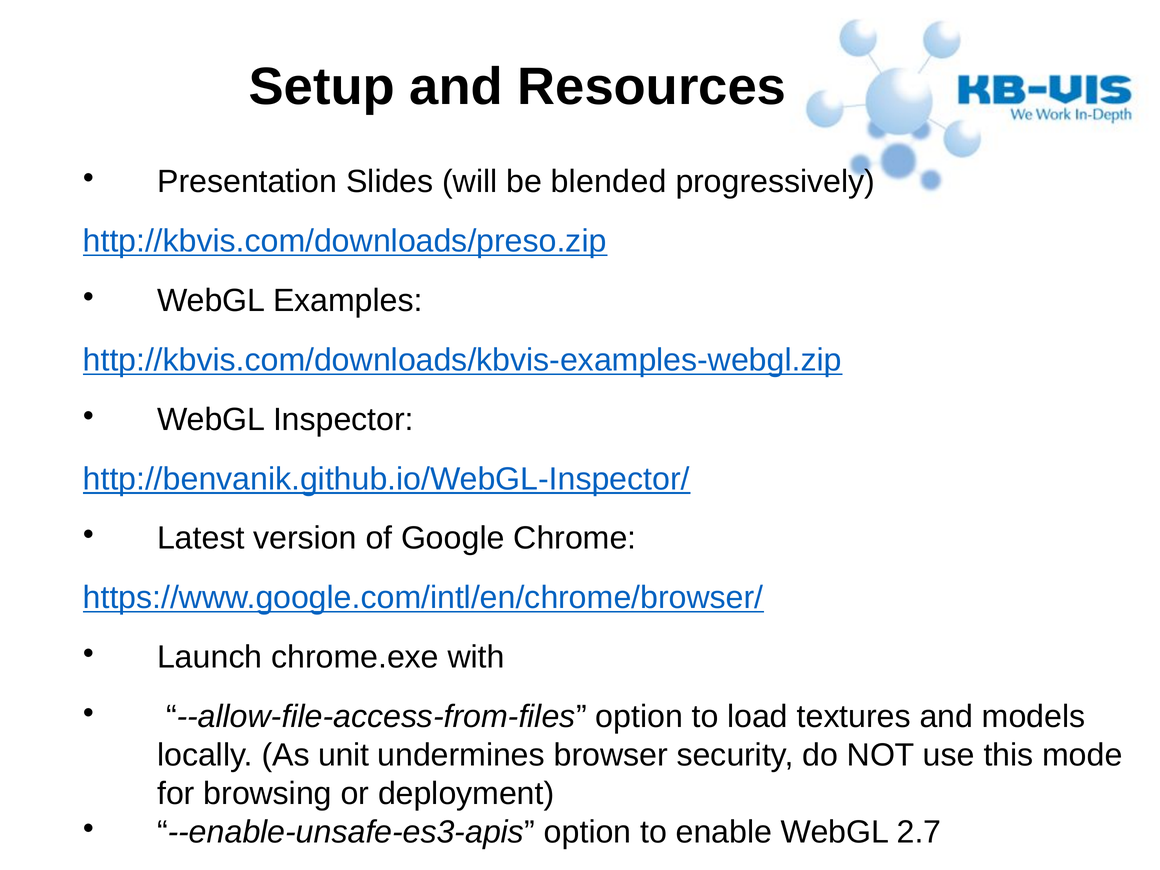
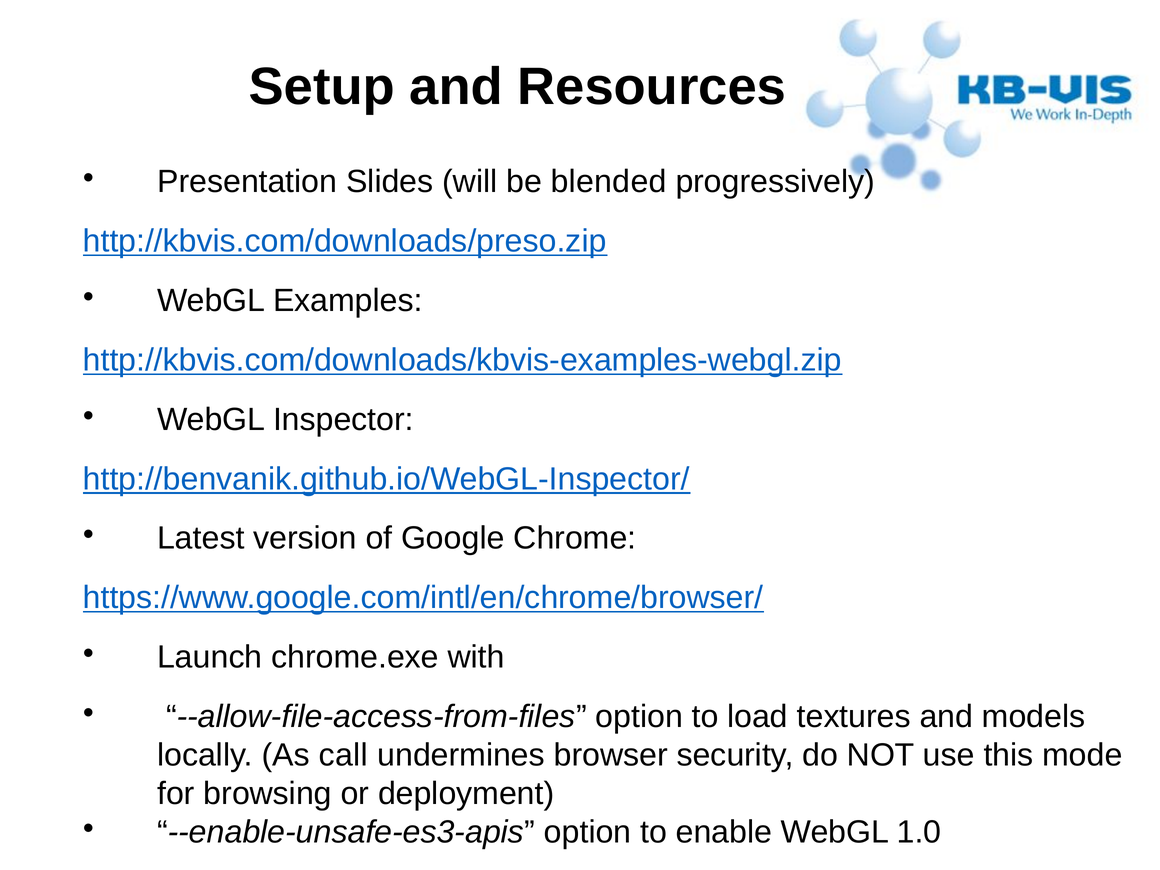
unit: unit -> call
2.7: 2.7 -> 1.0
